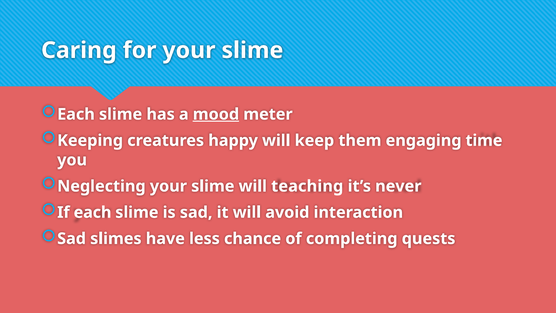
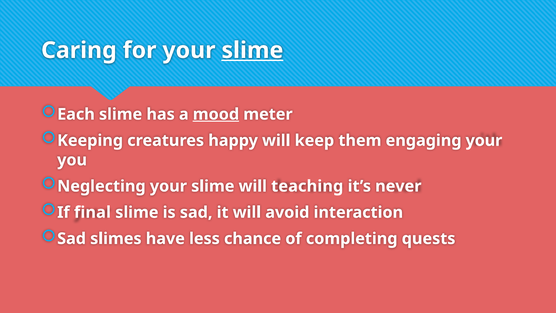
slime at (252, 50) underline: none -> present
engaging time: time -> your
If each: each -> final
